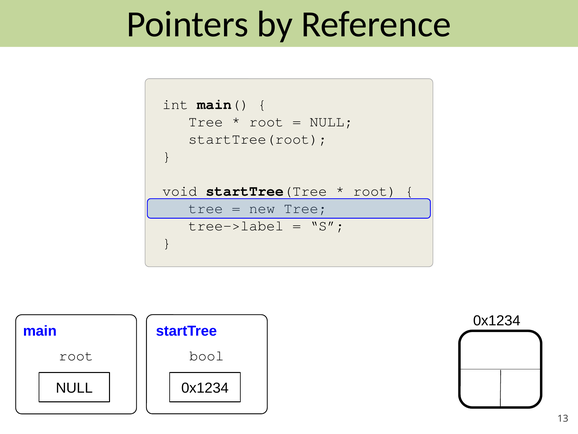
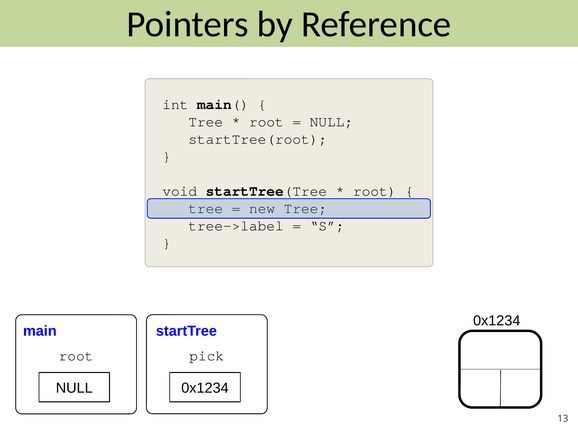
bool: bool -> pick
